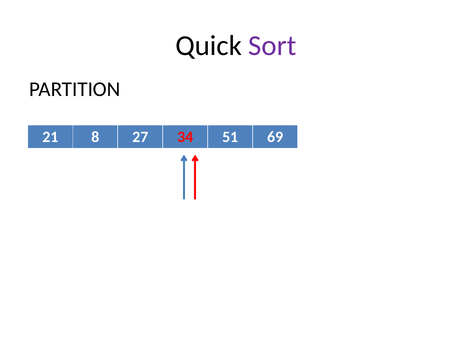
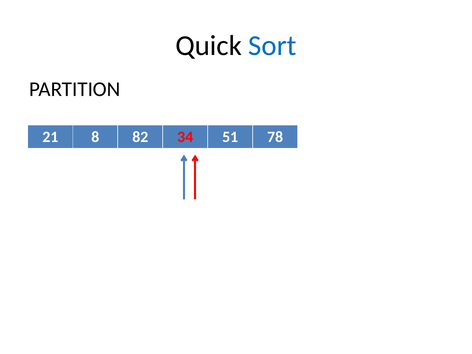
Sort colour: purple -> blue
27: 27 -> 82
69: 69 -> 78
